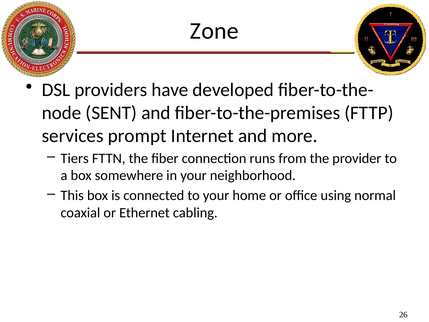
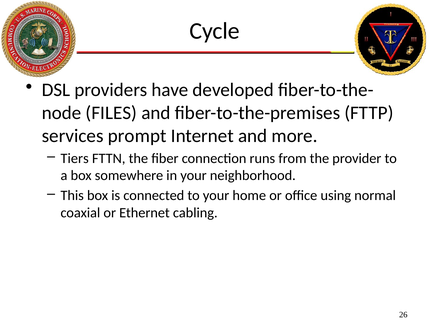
Zone: Zone -> Cycle
SENT: SENT -> FILES
